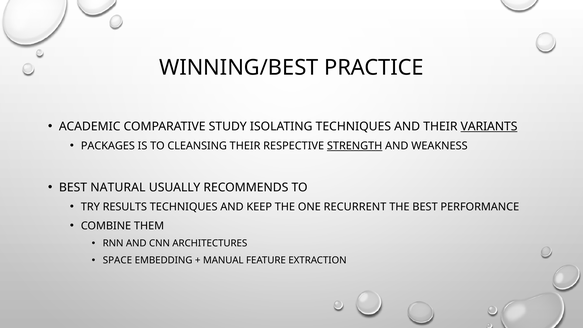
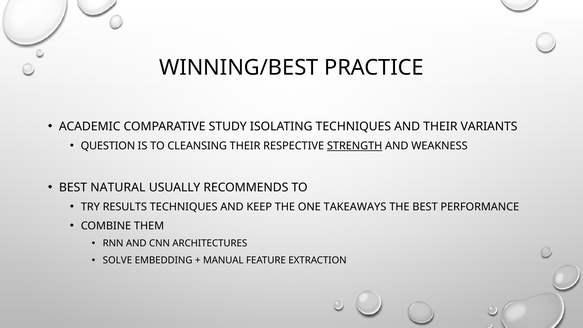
VARIANTS underline: present -> none
PACKAGES: PACKAGES -> QUESTION
RECURRENT: RECURRENT -> TAKEAWAYS
SPACE: SPACE -> SOLVE
